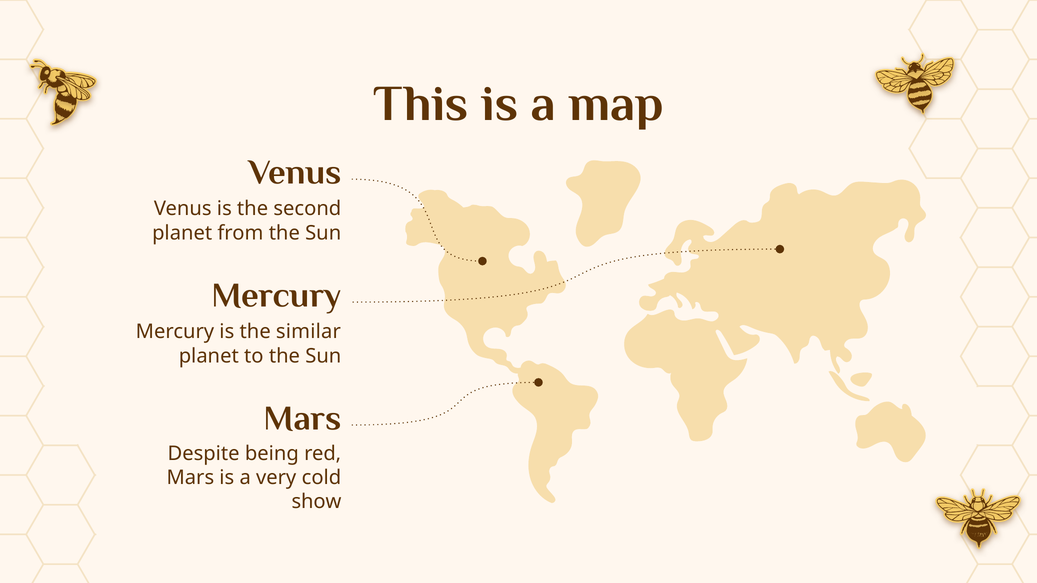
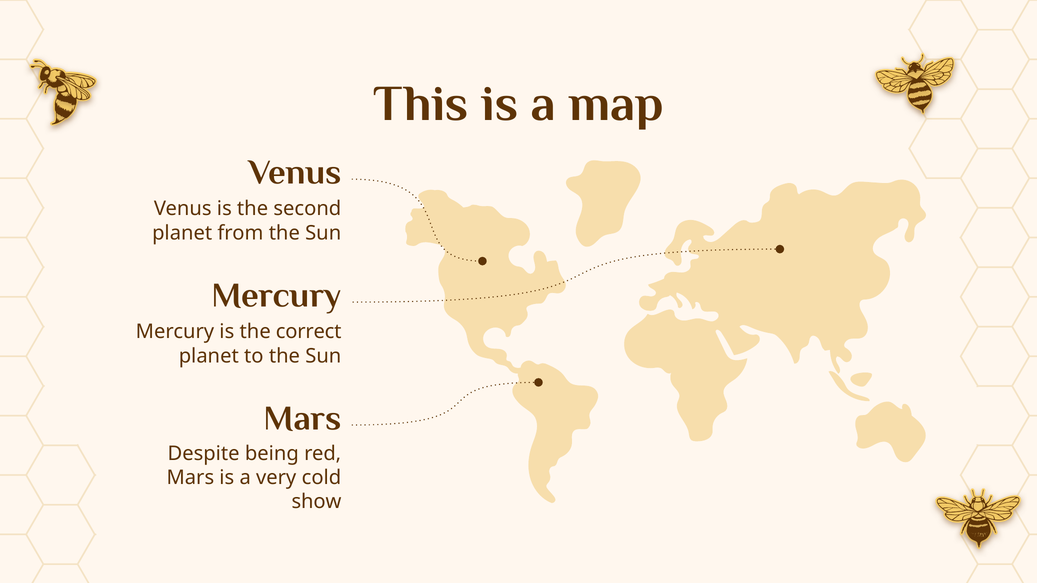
similar: similar -> correct
